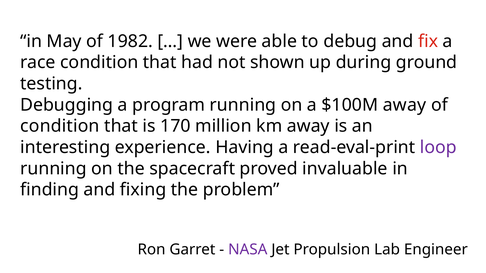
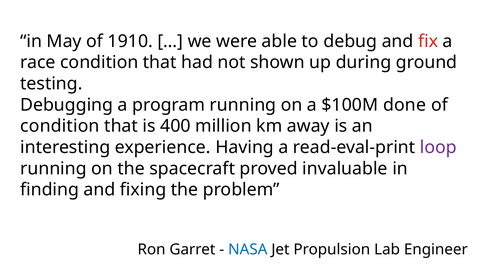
1982: 1982 -> 1910
$100M away: away -> done
170: 170 -> 400
NASA colour: purple -> blue
